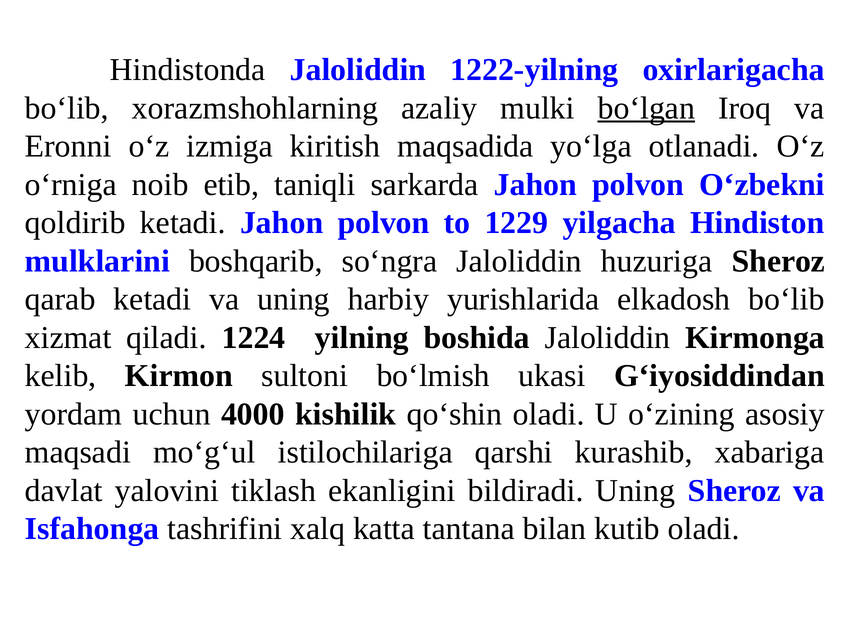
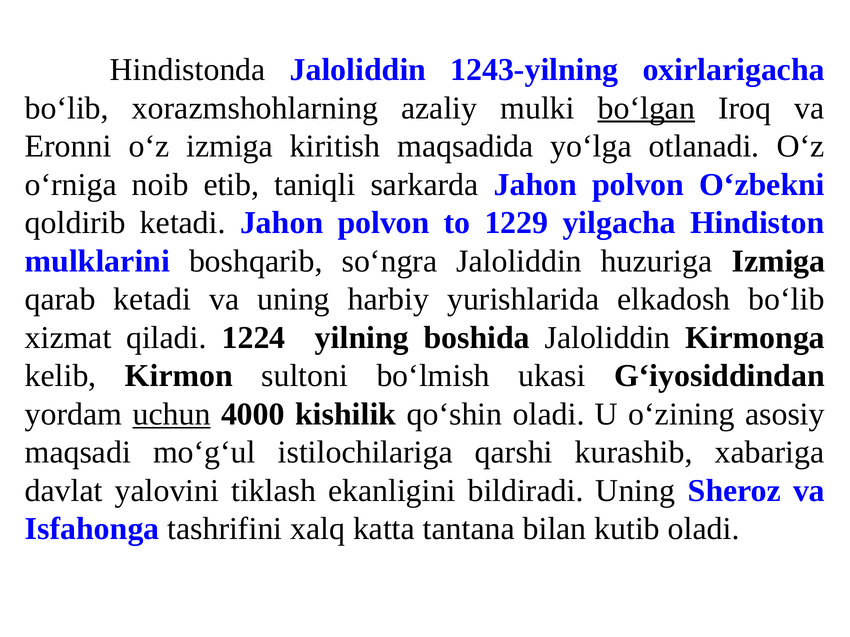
1222-yilning: 1222-yilning -> 1243-yilning
huzuriga Sheroz: Sheroz -> Izmiga
uchun underline: none -> present
